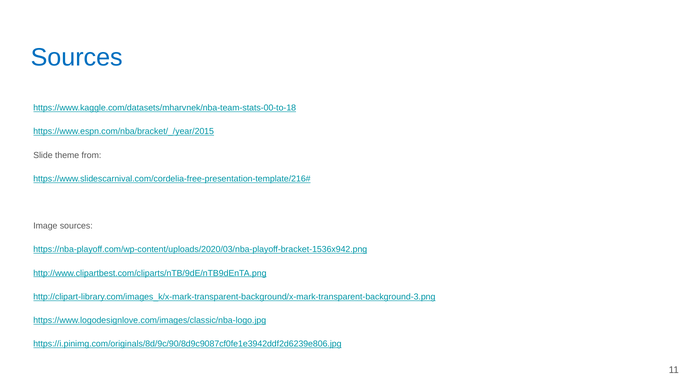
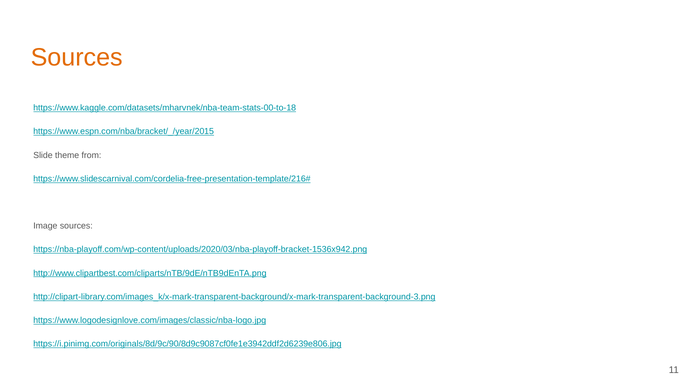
Sources at (77, 58) colour: blue -> orange
